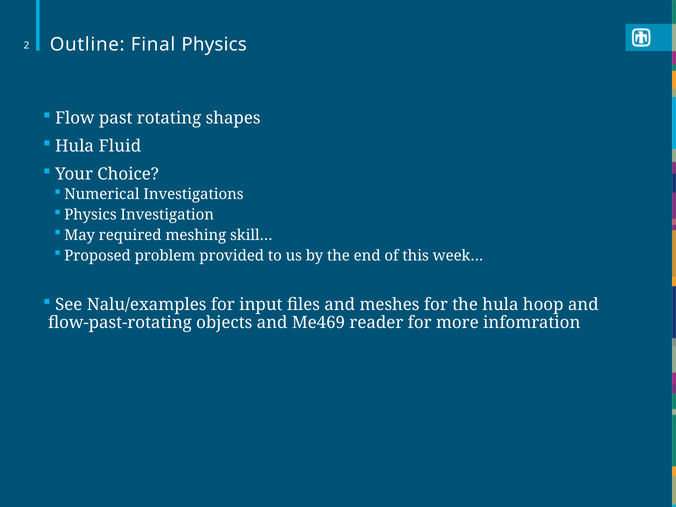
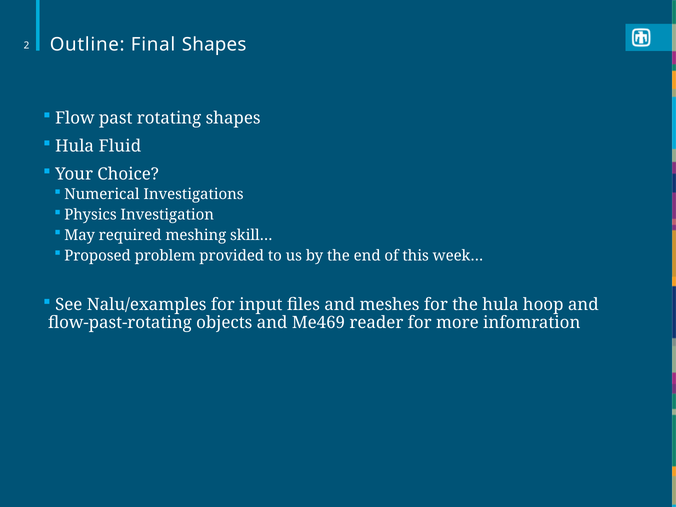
Final Physics: Physics -> Shapes
